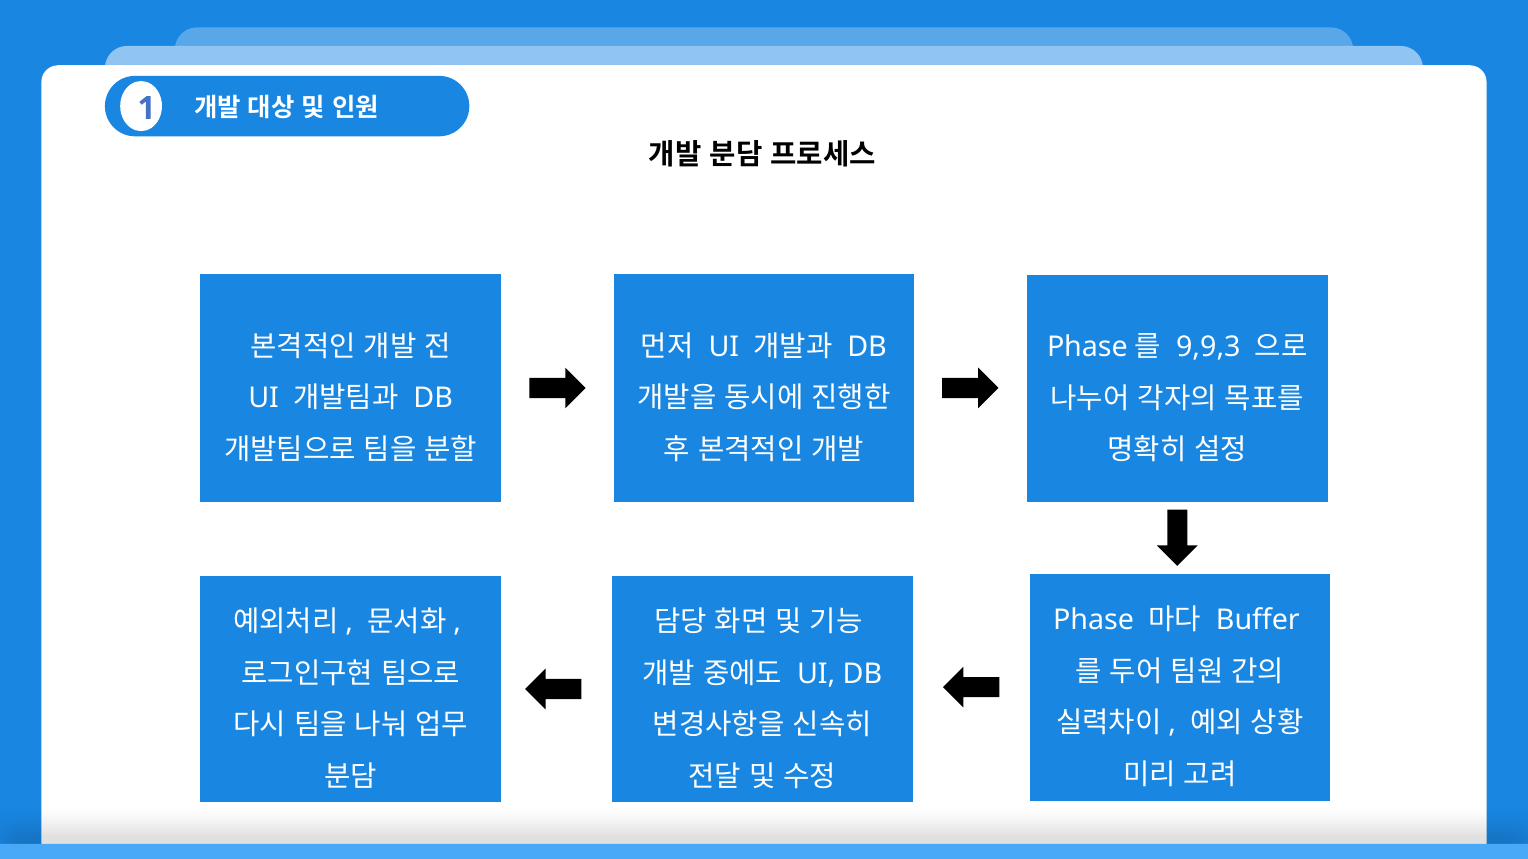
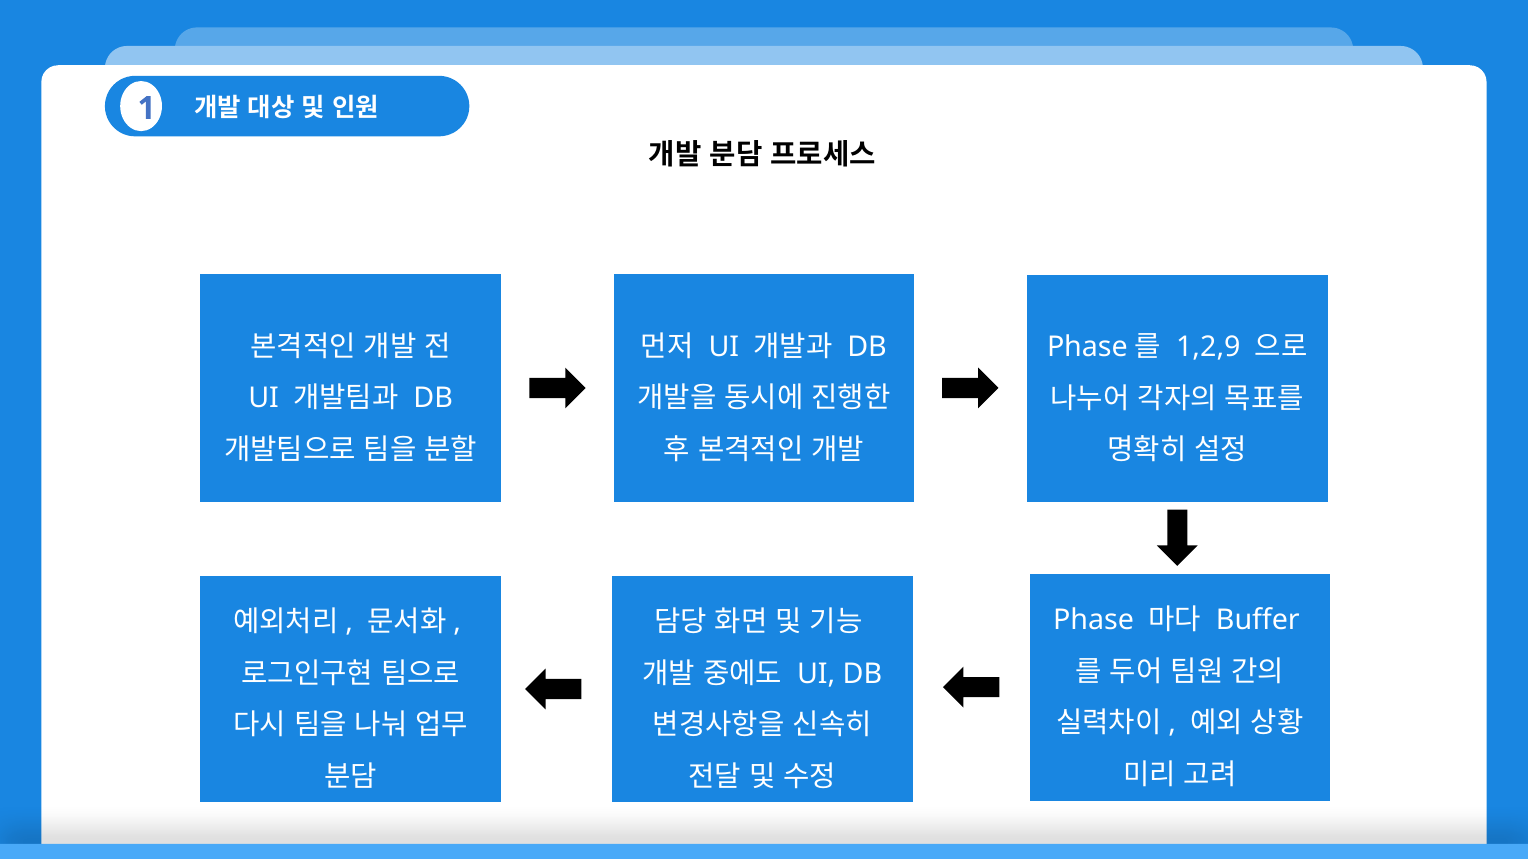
9,9,3: 9,9,3 -> 1,2,9
